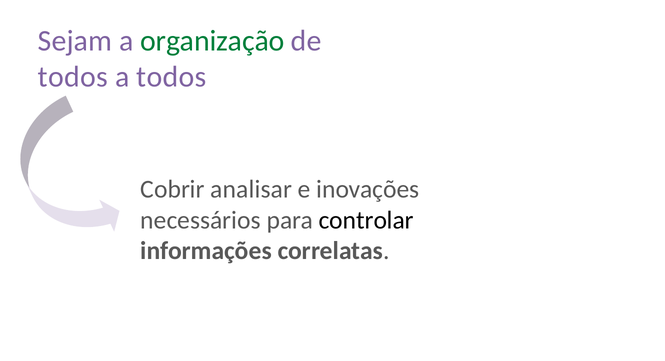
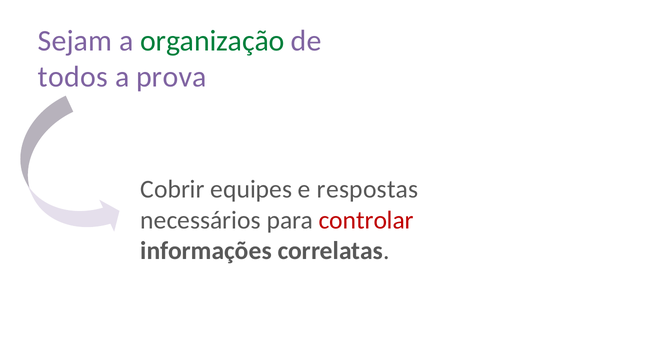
a todos: todos -> prova
analisar: analisar -> equipes
inovações: inovações -> respostas
controlar colour: black -> red
